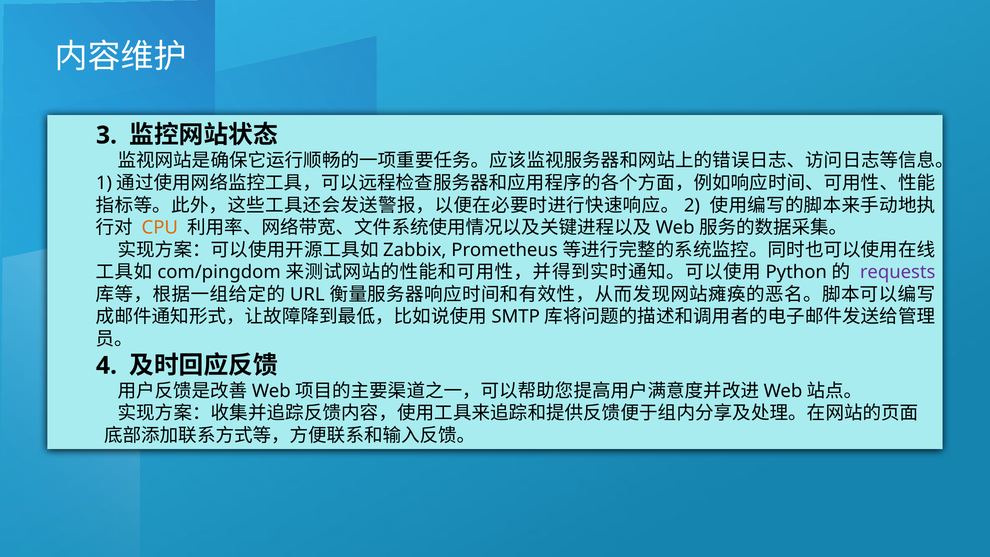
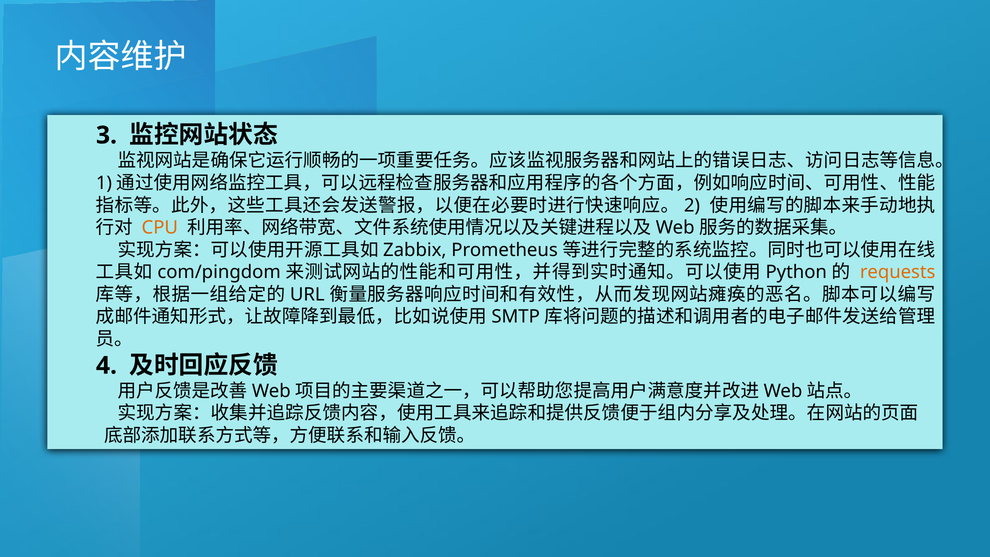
requests colour: purple -> orange
